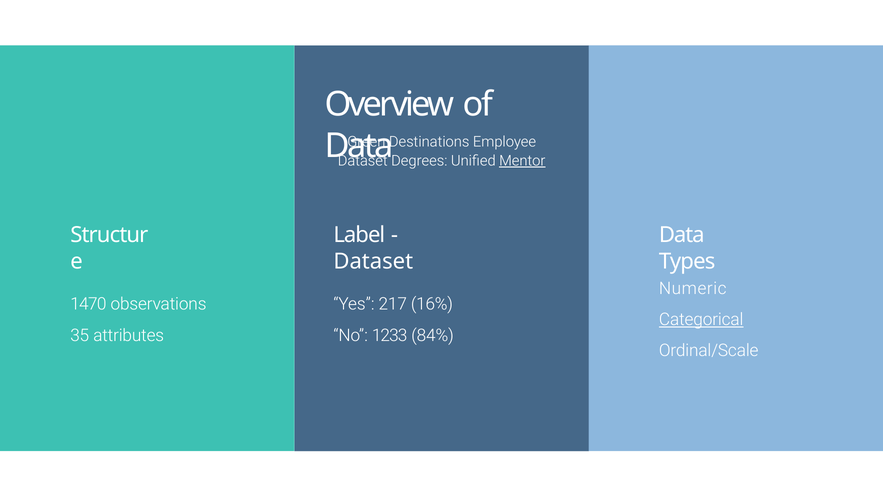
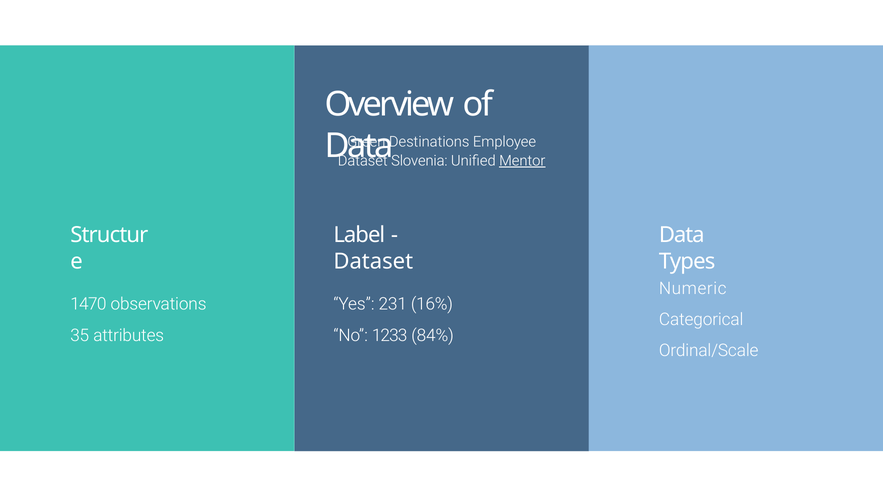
Degrees: Degrees -> Slovenia
217: 217 -> 231
Categorical underline: present -> none
